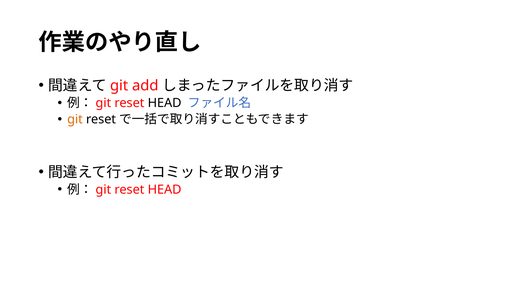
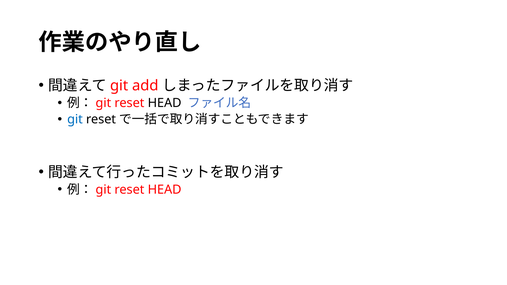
git at (75, 120) colour: orange -> blue
